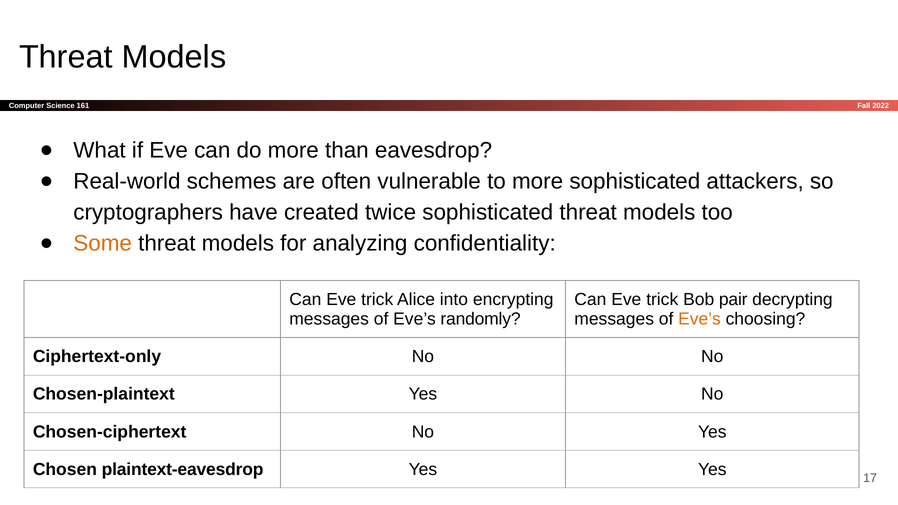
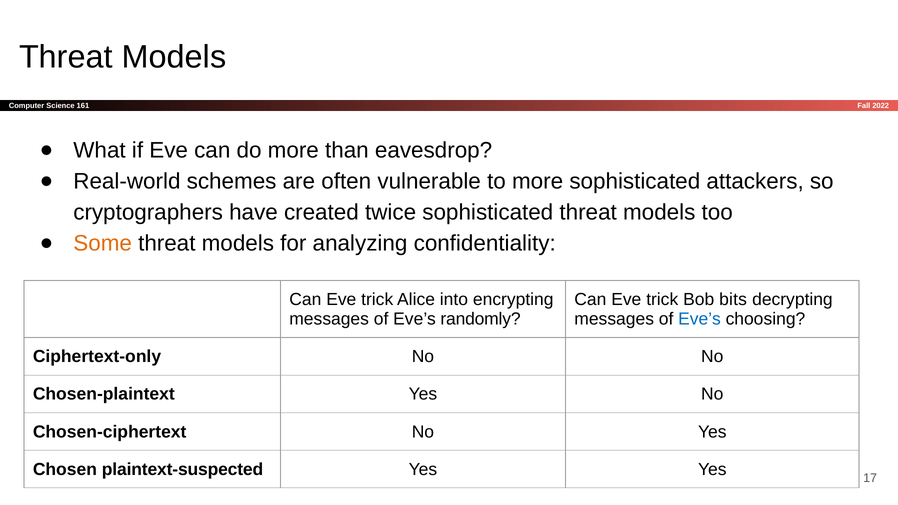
pair: pair -> bits
Eve’s at (700, 319) colour: orange -> blue
plaintext-eavesdrop: plaintext-eavesdrop -> plaintext-suspected
